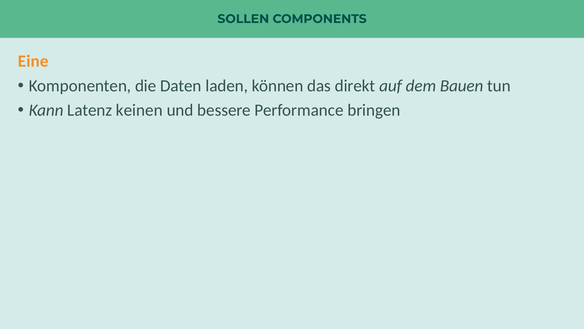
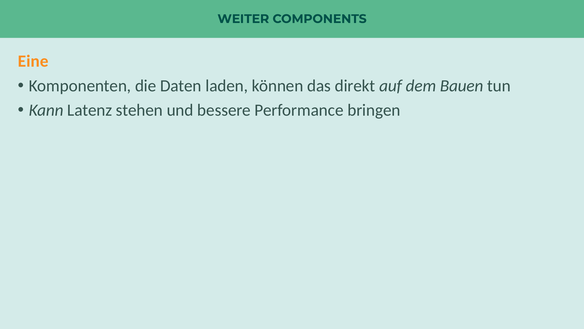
SOLLEN: SOLLEN -> WEITER
keinen: keinen -> stehen
